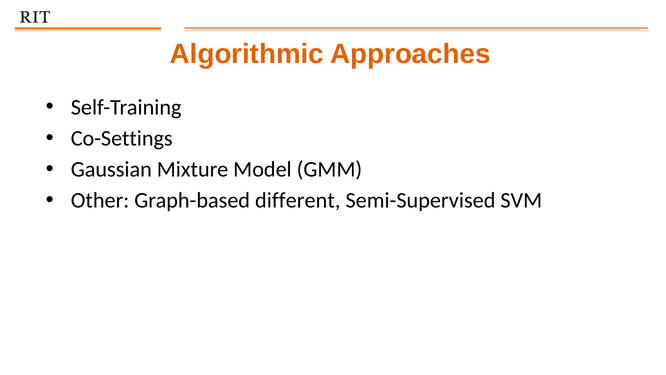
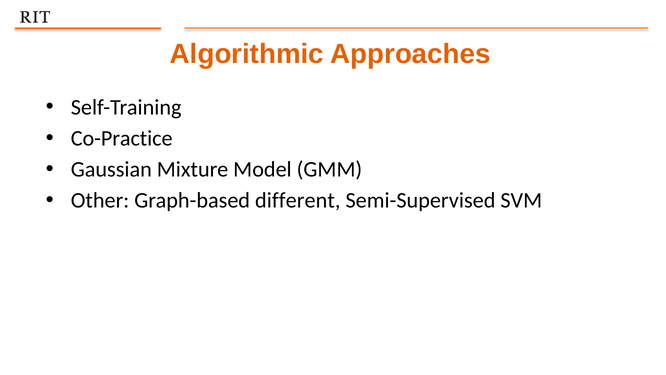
Co-Settings: Co-Settings -> Co-Practice
